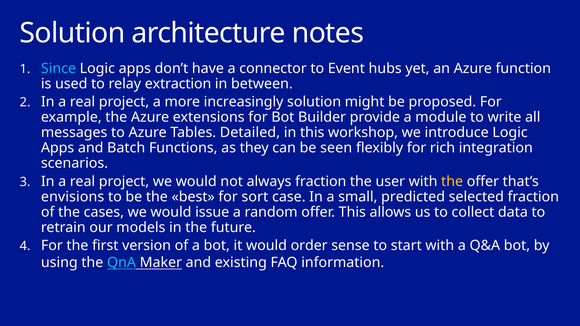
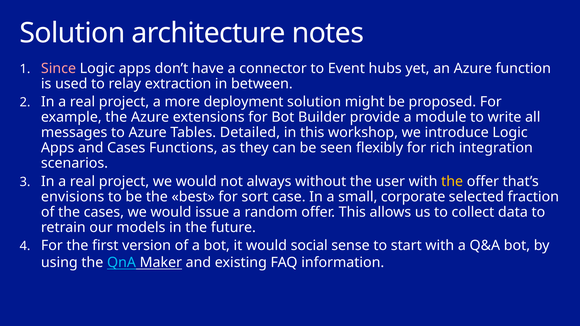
Since colour: light blue -> pink
increasingly: increasingly -> deployment
and Batch: Batch -> Cases
always fraction: fraction -> without
predicted: predicted -> corporate
order: order -> social
